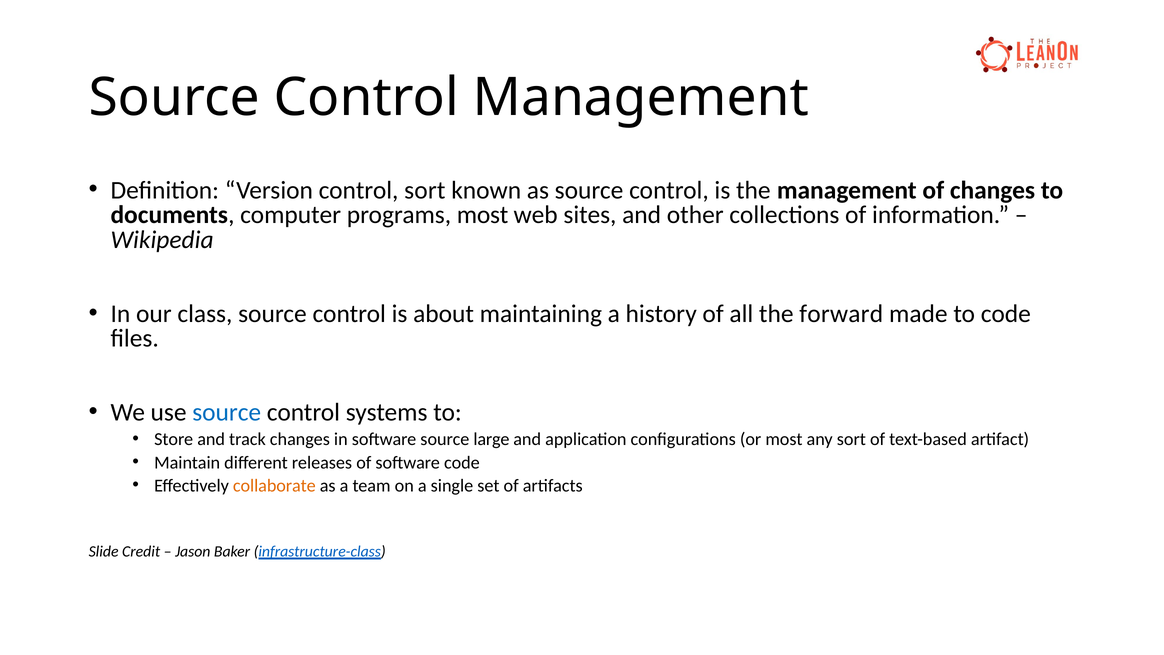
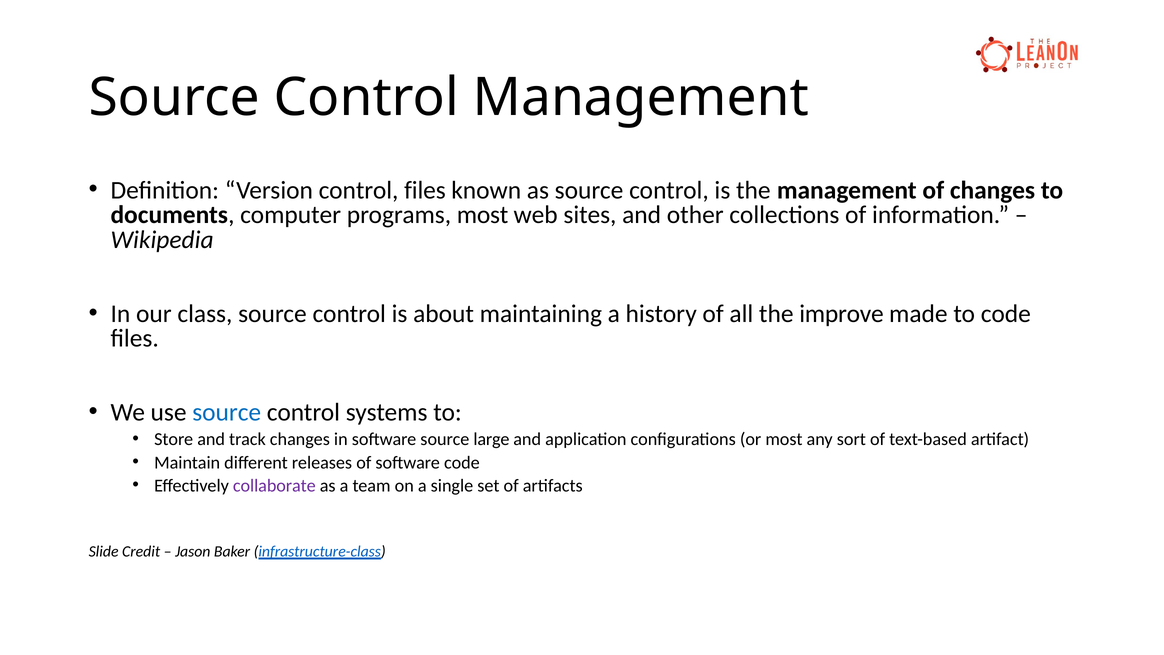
control sort: sort -> files
forward: forward -> improve
collaborate colour: orange -> purple
